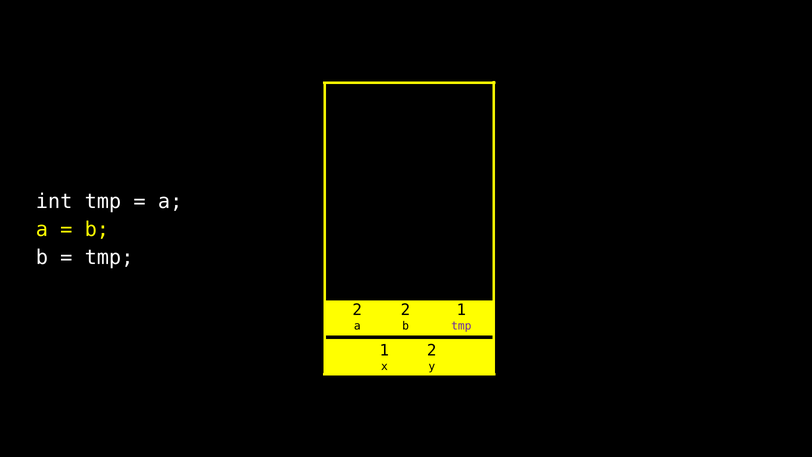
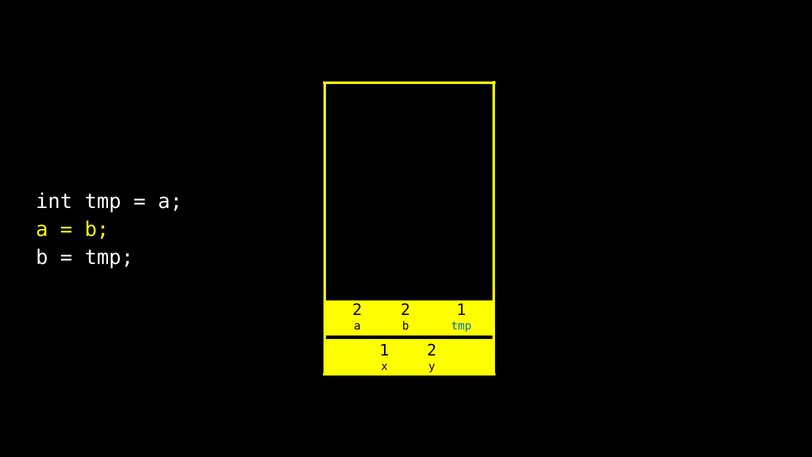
tmp at (461, 326) colour: purple -> blue
